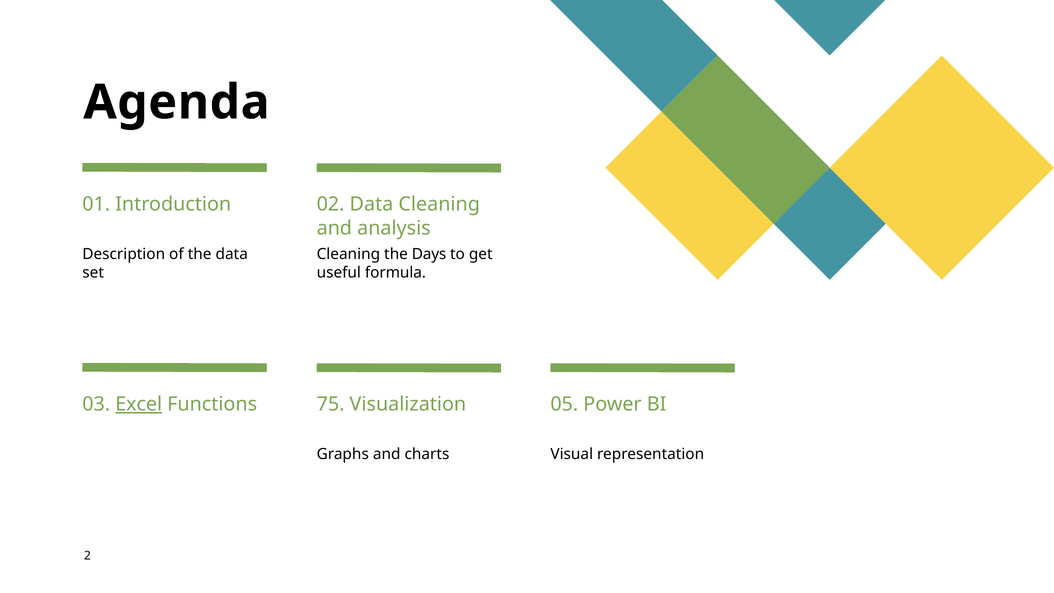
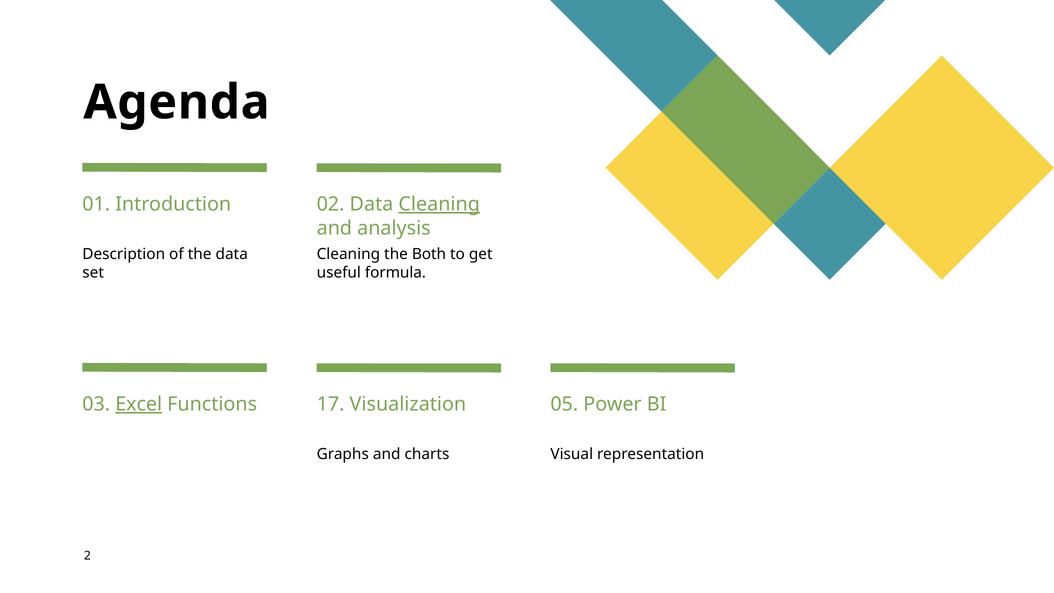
Cleaning at (439, 204) underline: none -> present
Days: Days -> Both
75: 75 -> 17
